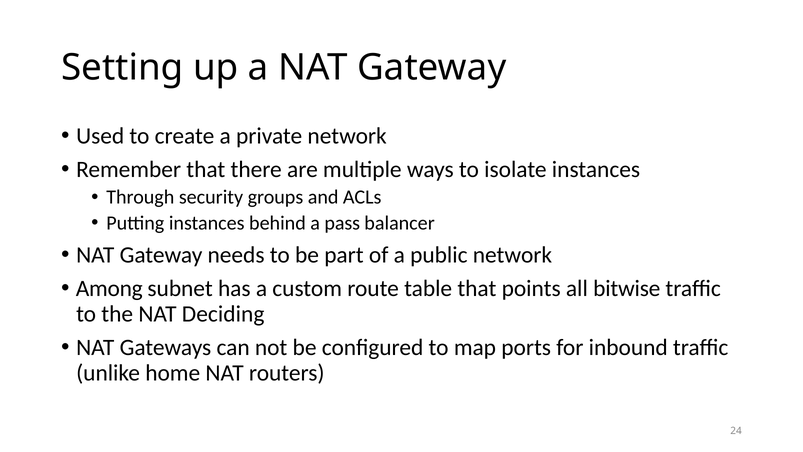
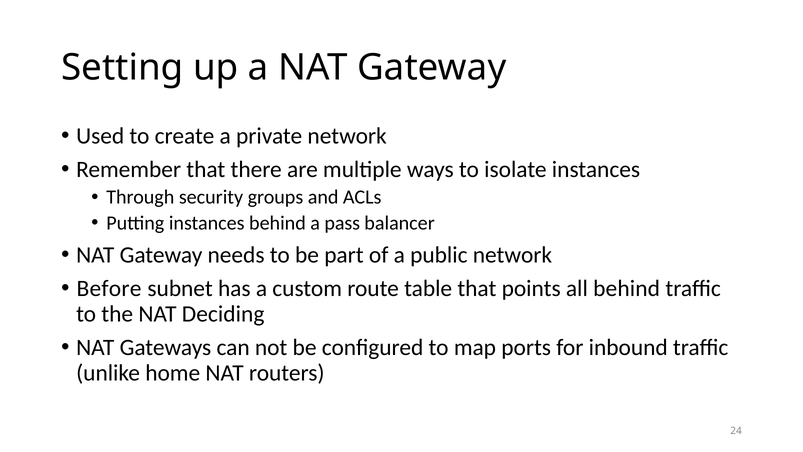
Among: Among -> Before
all bitwise: bitwise -> behind
